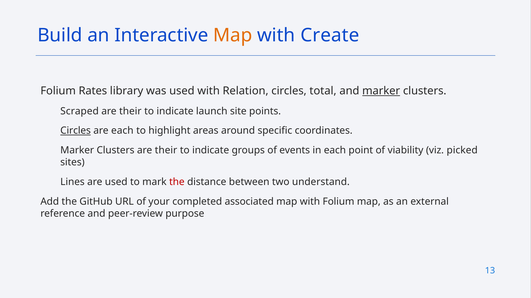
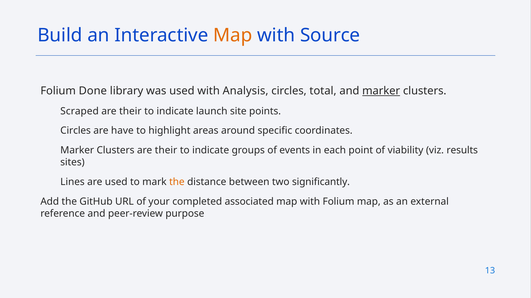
Create: Create -> Source
Rates: Rates -> Done
Relation: Relation -> Analysis
Circles at (76, 131) underline: present -> none
are each: each -> have
picked: picked -> results
the at (177, 182) colour: red -> orange
understand: understand -> significantly
